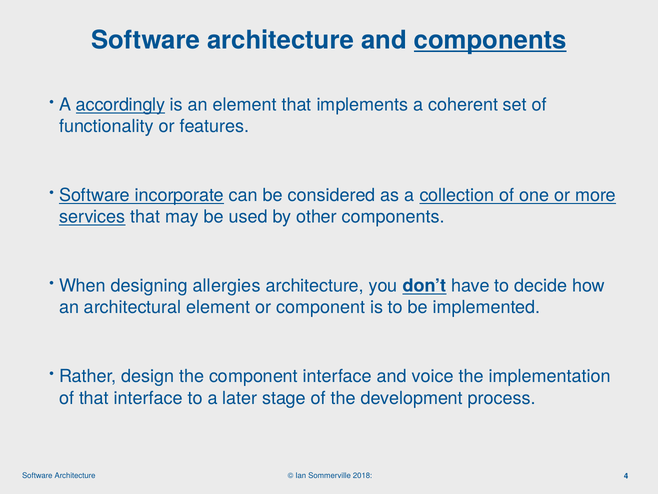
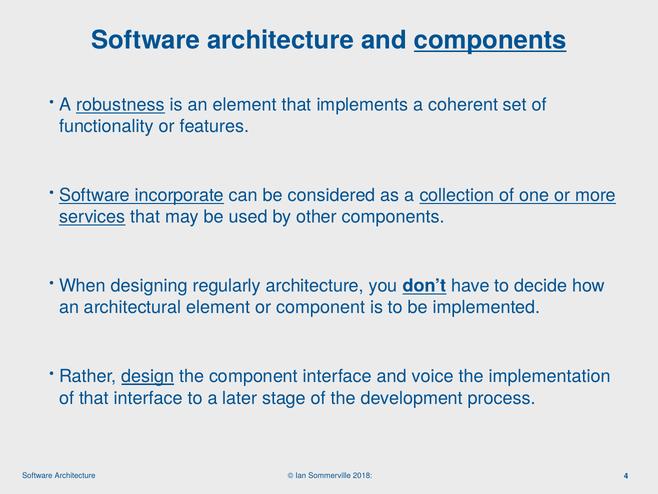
accordingly: accordingly -> robustness
allergies: allergies -> regularly
design underline: none -> present
